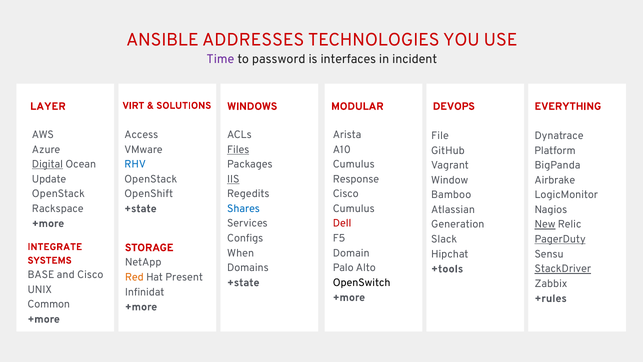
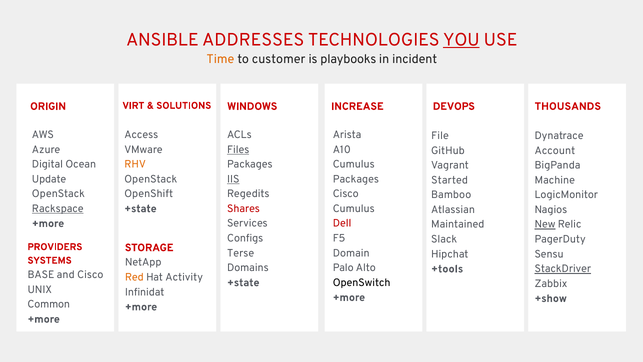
YOU underline: none -> present
Time colour: purple -> orange
password: password -> customer
interfaces: interfaces -> playbooks
LAYER: LAYER -> ORIGIN
MODULAR: MODULAR -> INCREASE
EVERYTHING: EVERYTHING -> THOUSANDS
Platform: Platform -> Account
Digital underline: present -> none
RHV colour: blue -> orange
Response at (356, 179): Response -> Packages
Window: Window -> Started
Airbrake: Airbrake -> Machine
Rackspace underline: none -> present
Shares colour: blue -> red
Generation: Generation -> Maintained
PagerDuty underline: present -> none
INTEGRATE: INTEGRATE -> PROVIDERS
When: When -> Terse
Present: Present -> Activity
+rules: +rules -> +show
